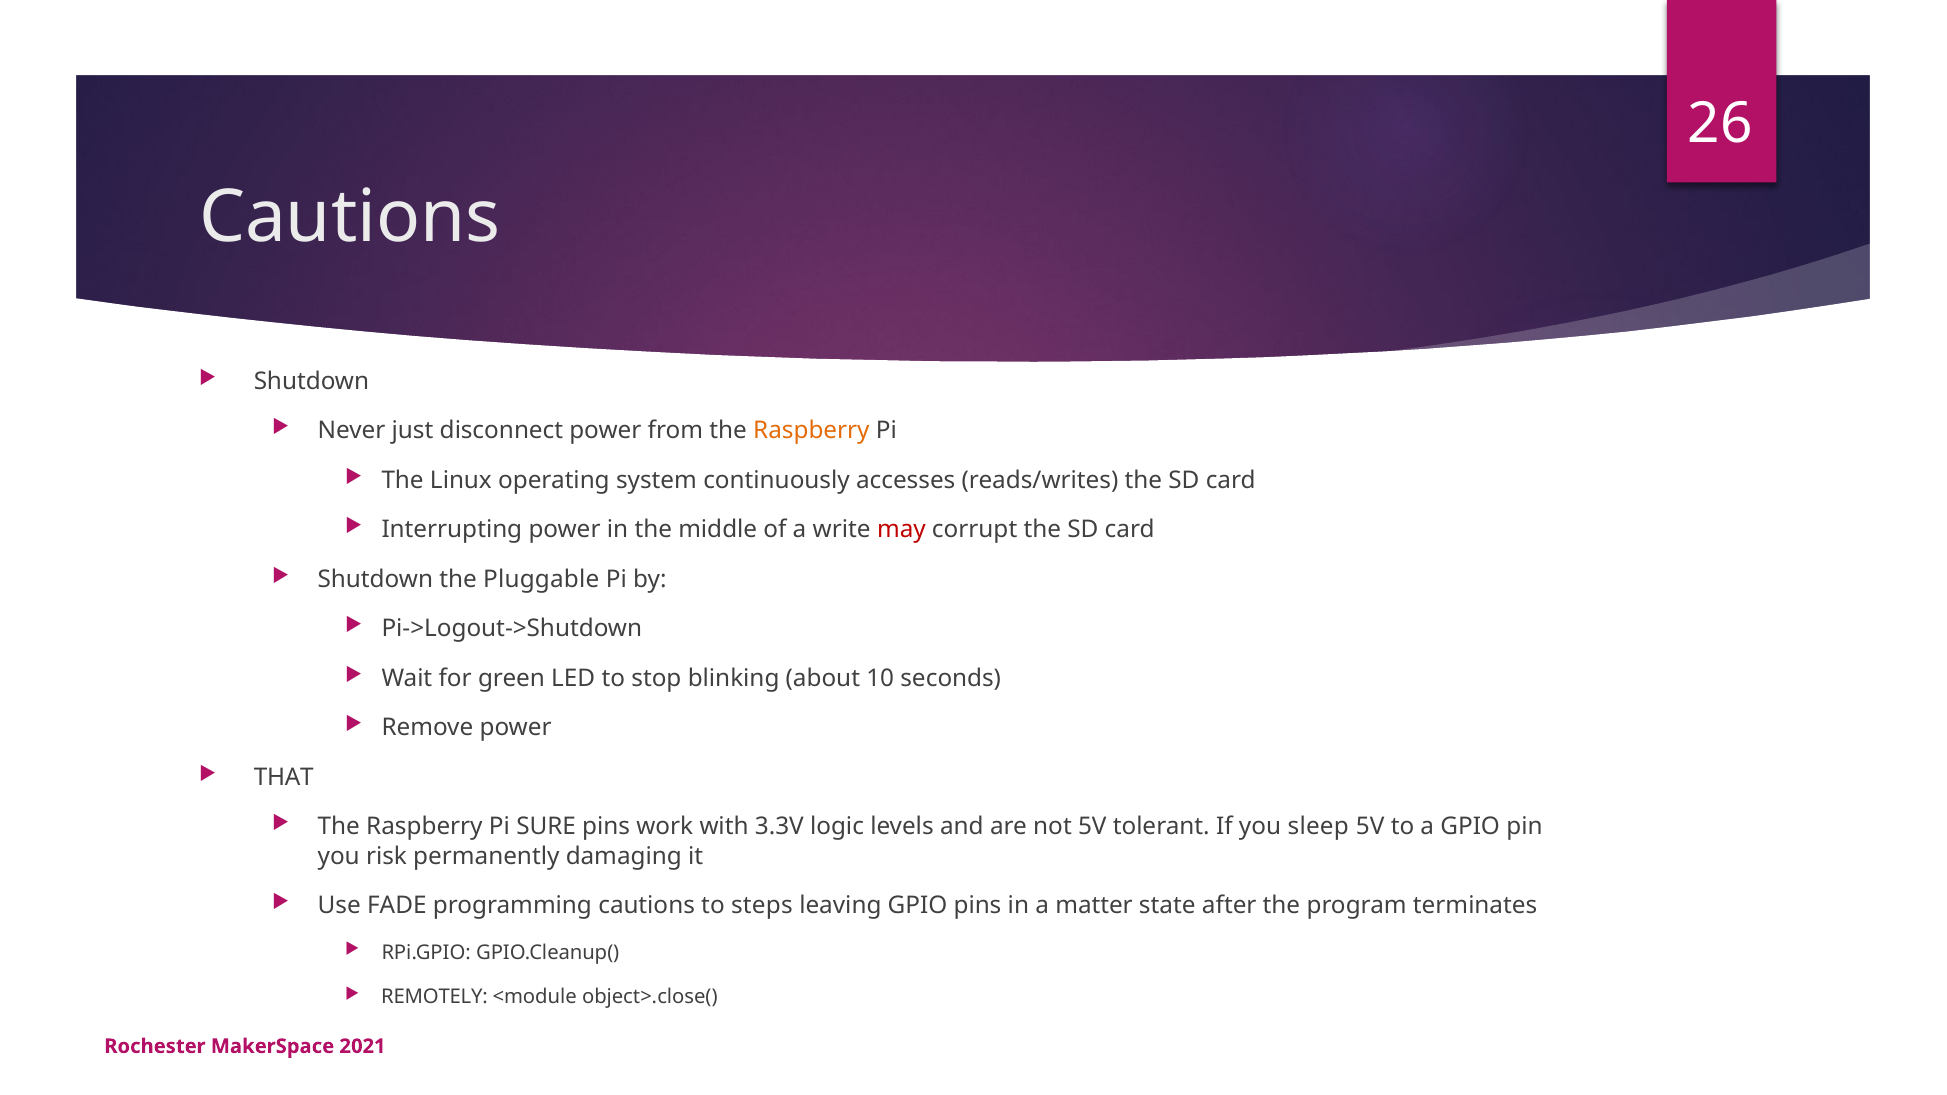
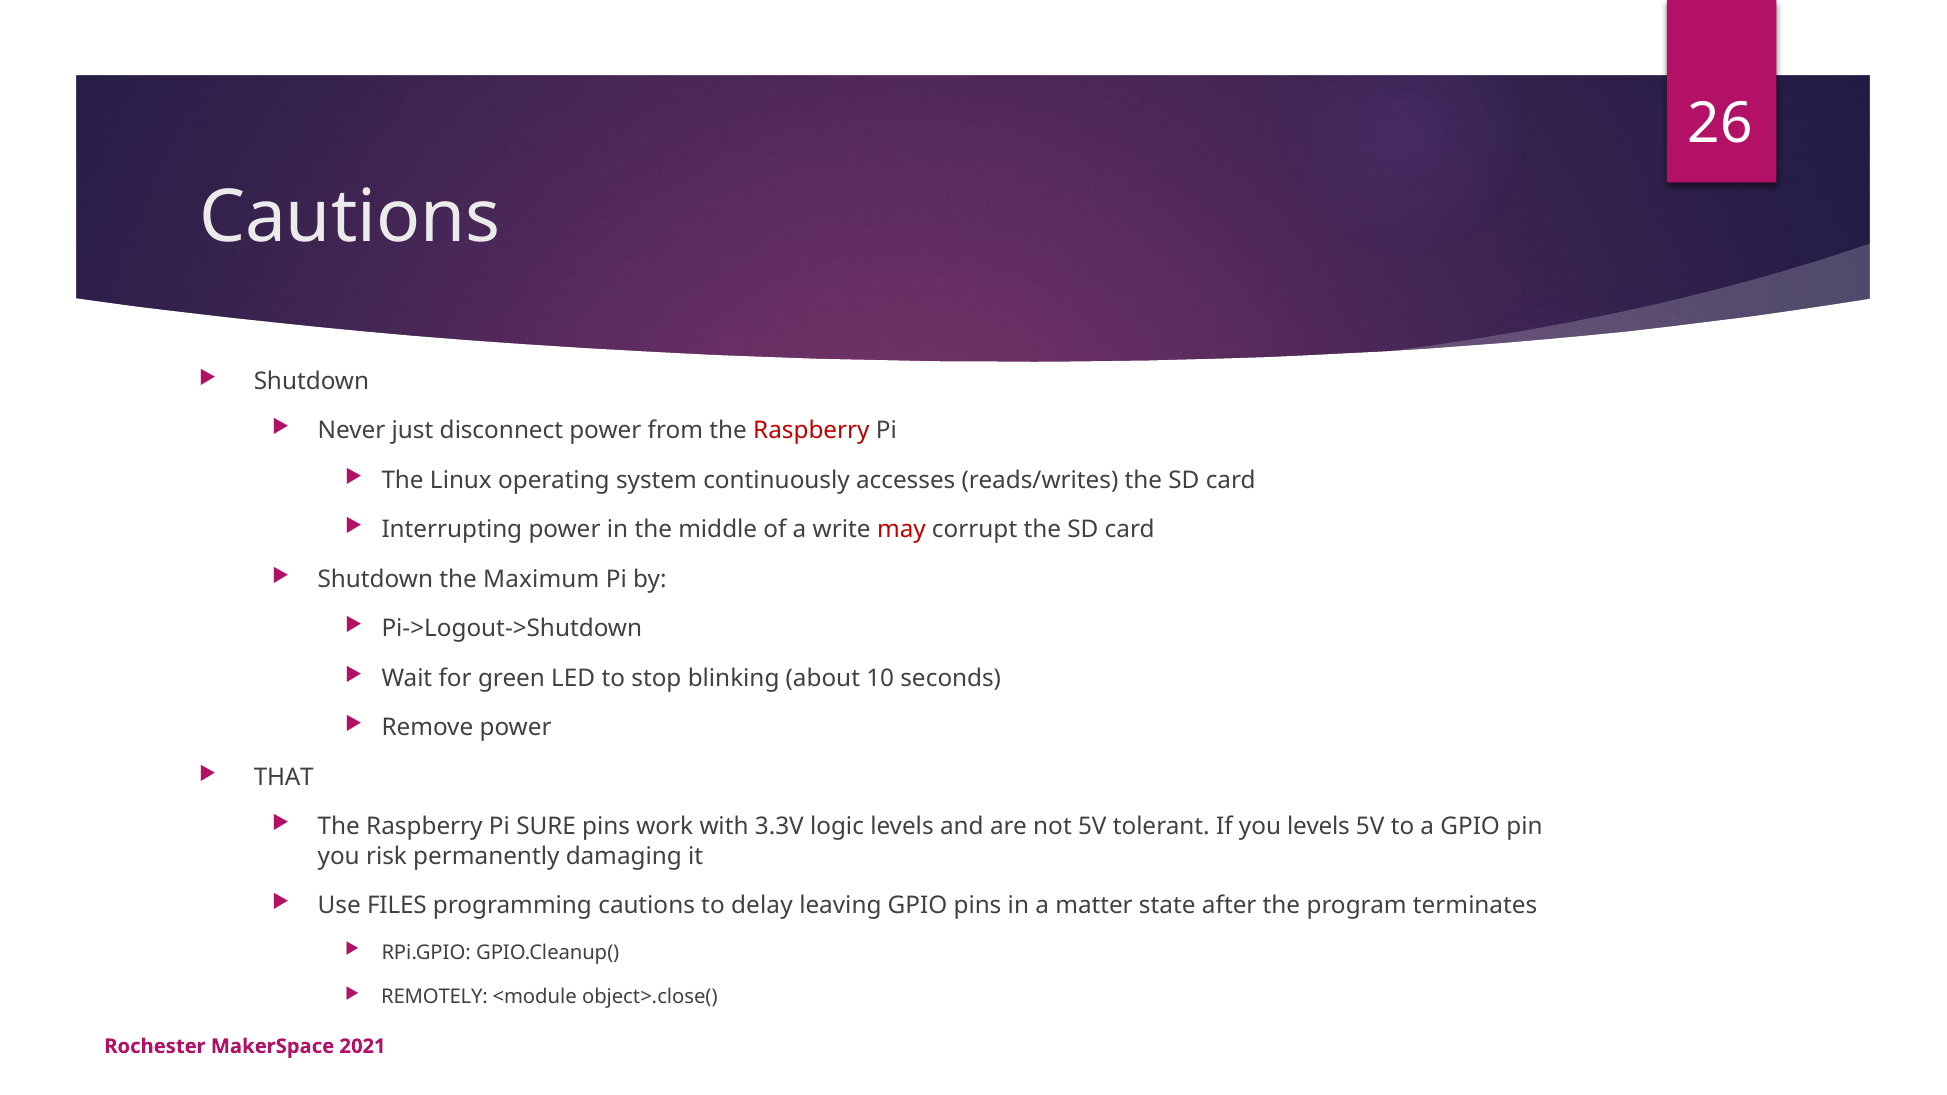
Raspberry at (811, 431) colour: orange -> red
Pluggable: Pluggable -> Maximum
you sleep: sleep -> levels
FADE: FADE -> FILES
steps: steps -> delay
